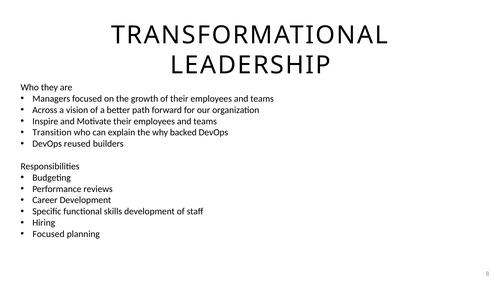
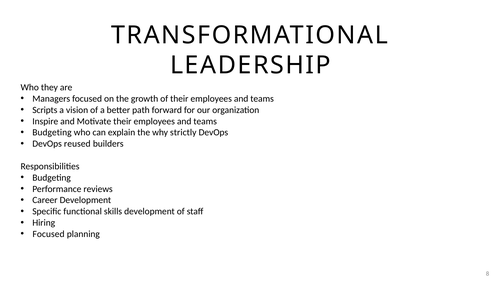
Across: Across -> Scripts
Transition at (52, 132): Transition -> Budgeting
backed: backed -> strictly
